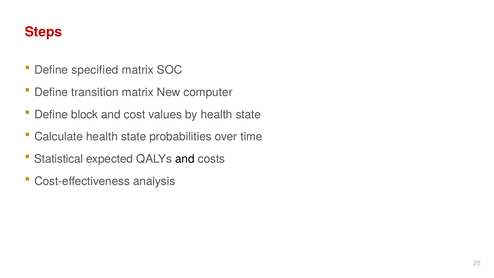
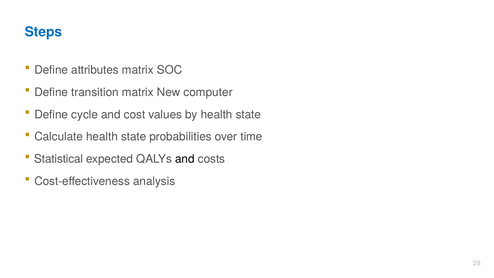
Steps colour: red -> blue
specified: specified -> attributes
block: block -> cycle
